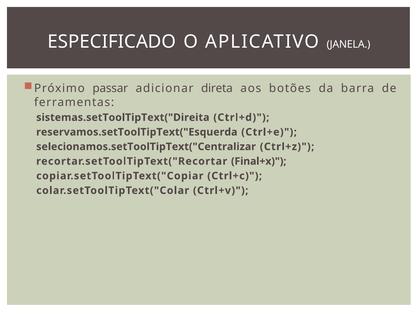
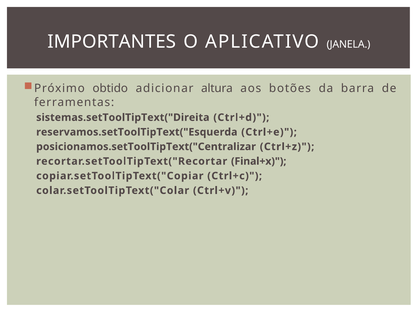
ESPECIFICADO: ESPECIFICADO -> IMPORTANTES
passar: passar -> obtido
direta: direta -> altura
selecionamos.setToolTipText("Centralizar: selecionamos.setToolTipText("Centralizar -> posicionamos.setToolTipText("Centralizar
